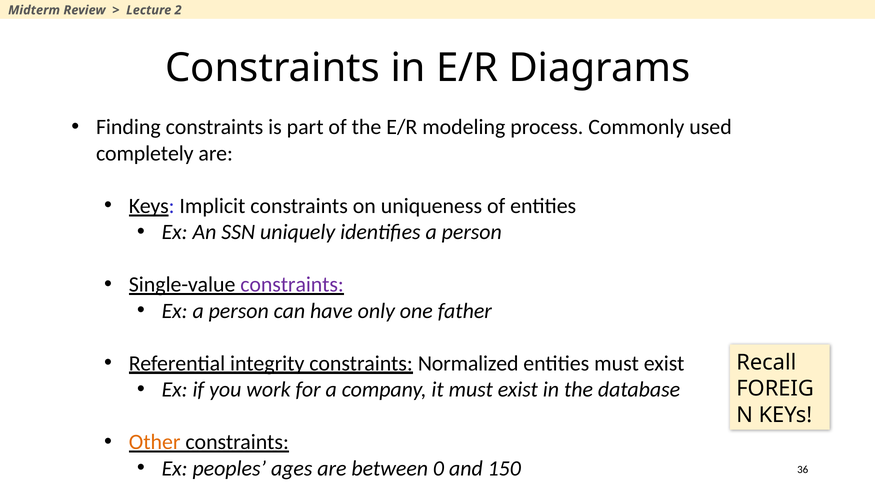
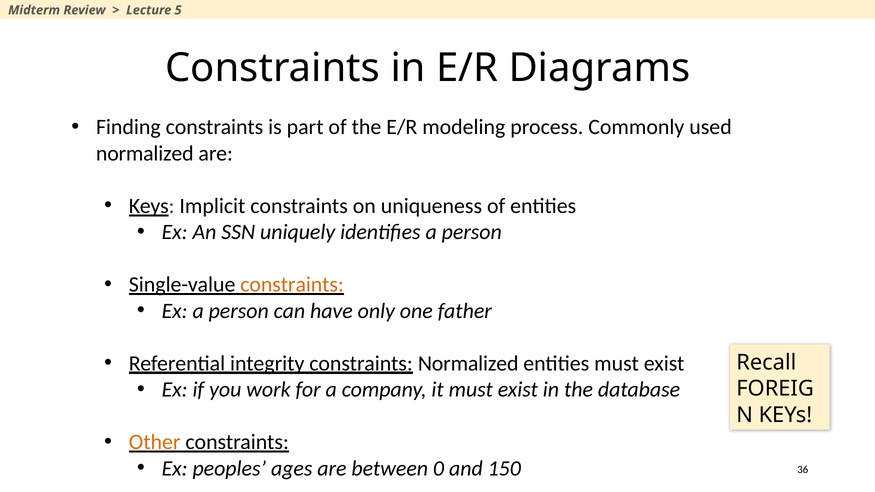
2: 2 -> 5
completely at (145, 153): completely -> normalized
constraints at (292, 285) colour: purple -> orange
